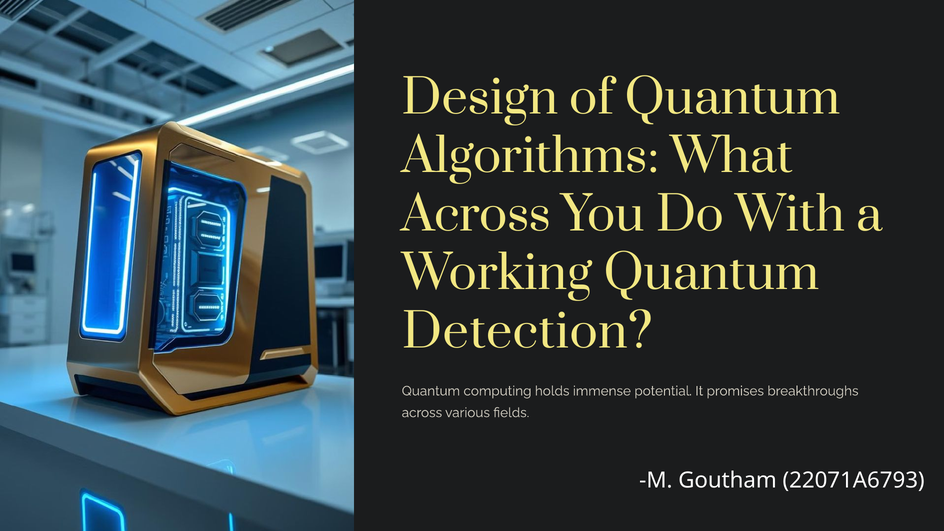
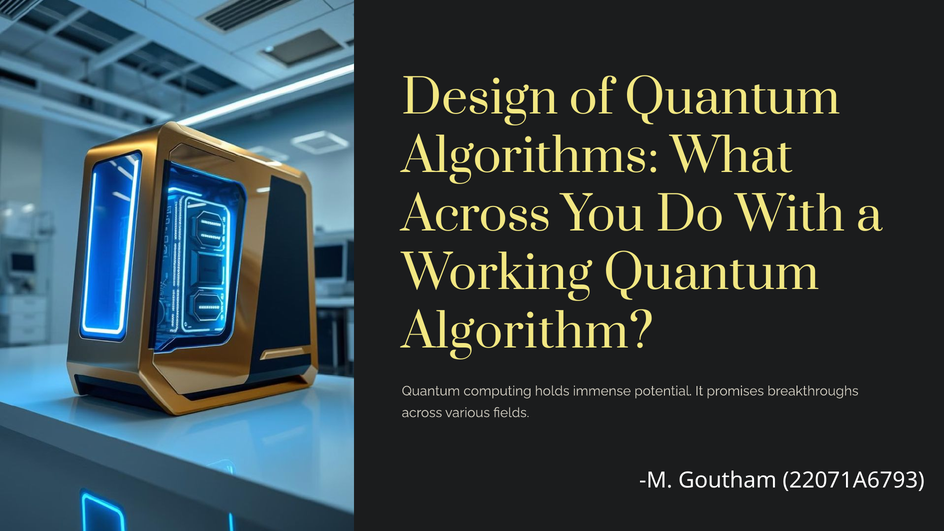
Detection: Detection -> Algorithm
